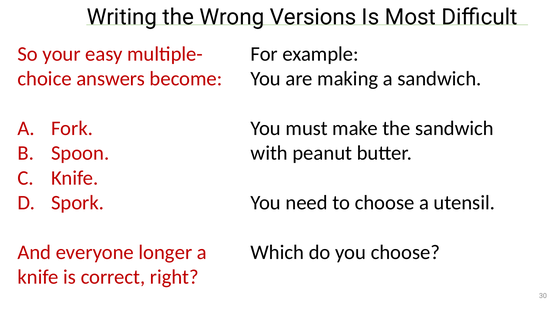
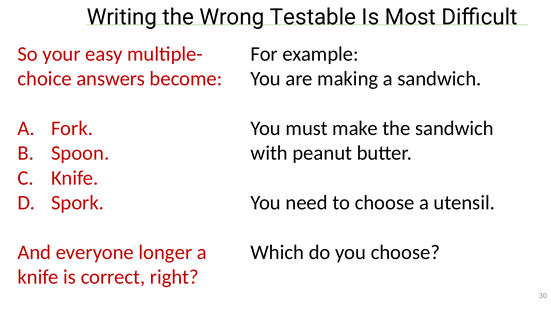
Versions: Versions -> Testable
